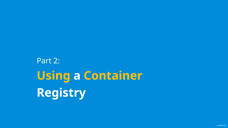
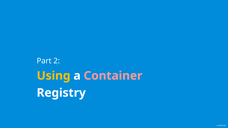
Container colour: yellow -> pink
